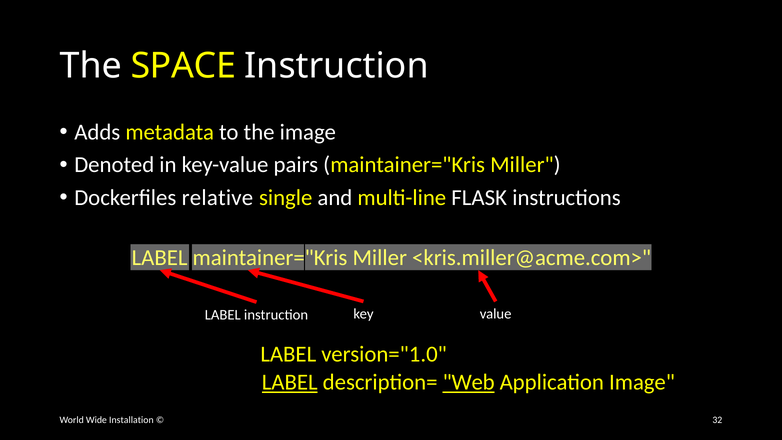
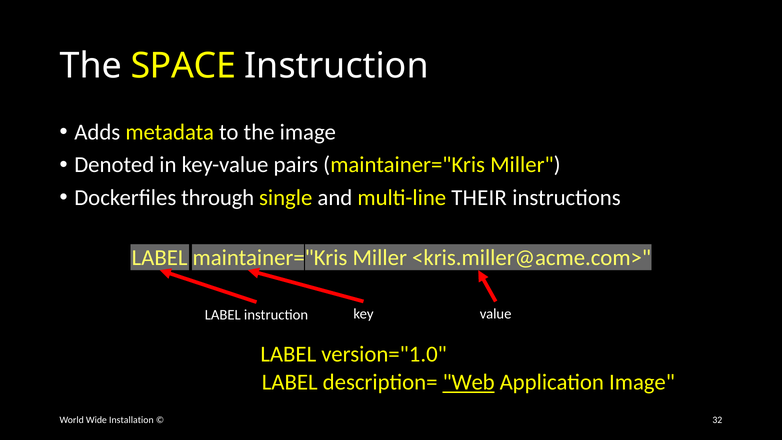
relative: relative -> through
FLASK: FLASK -> THEIR
LABEL at (290, 382) underline: present -> none
